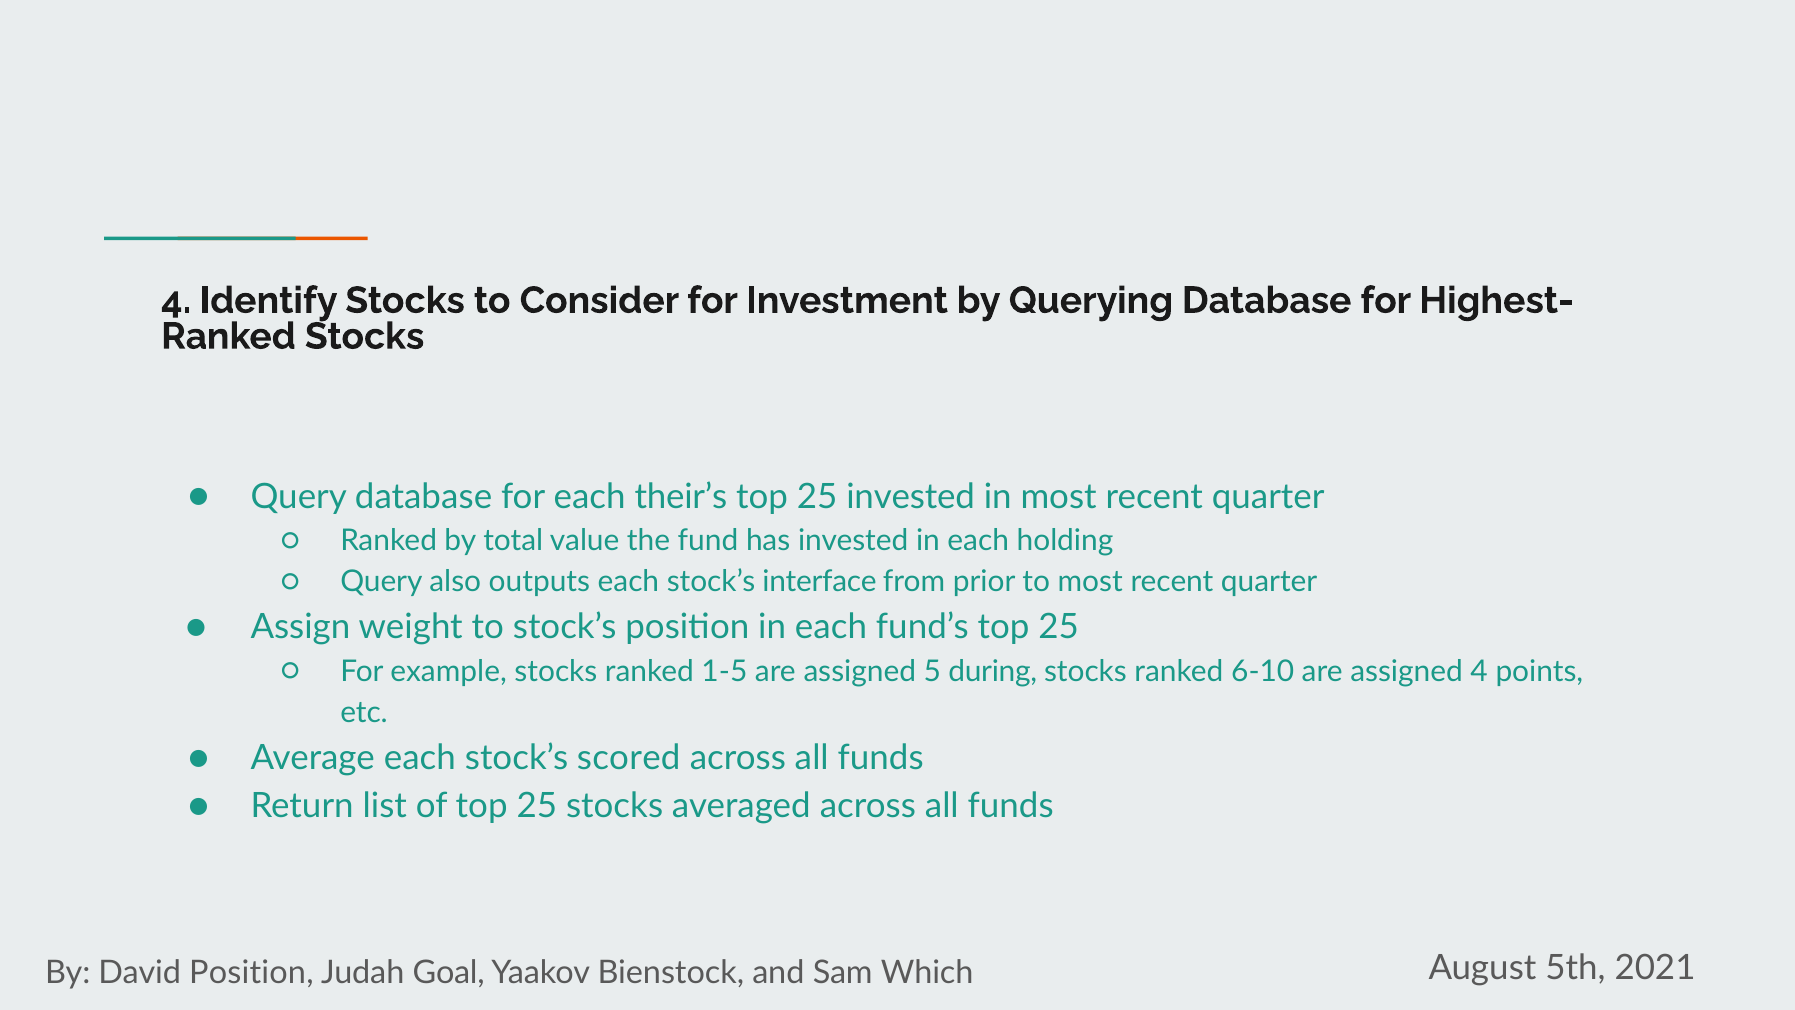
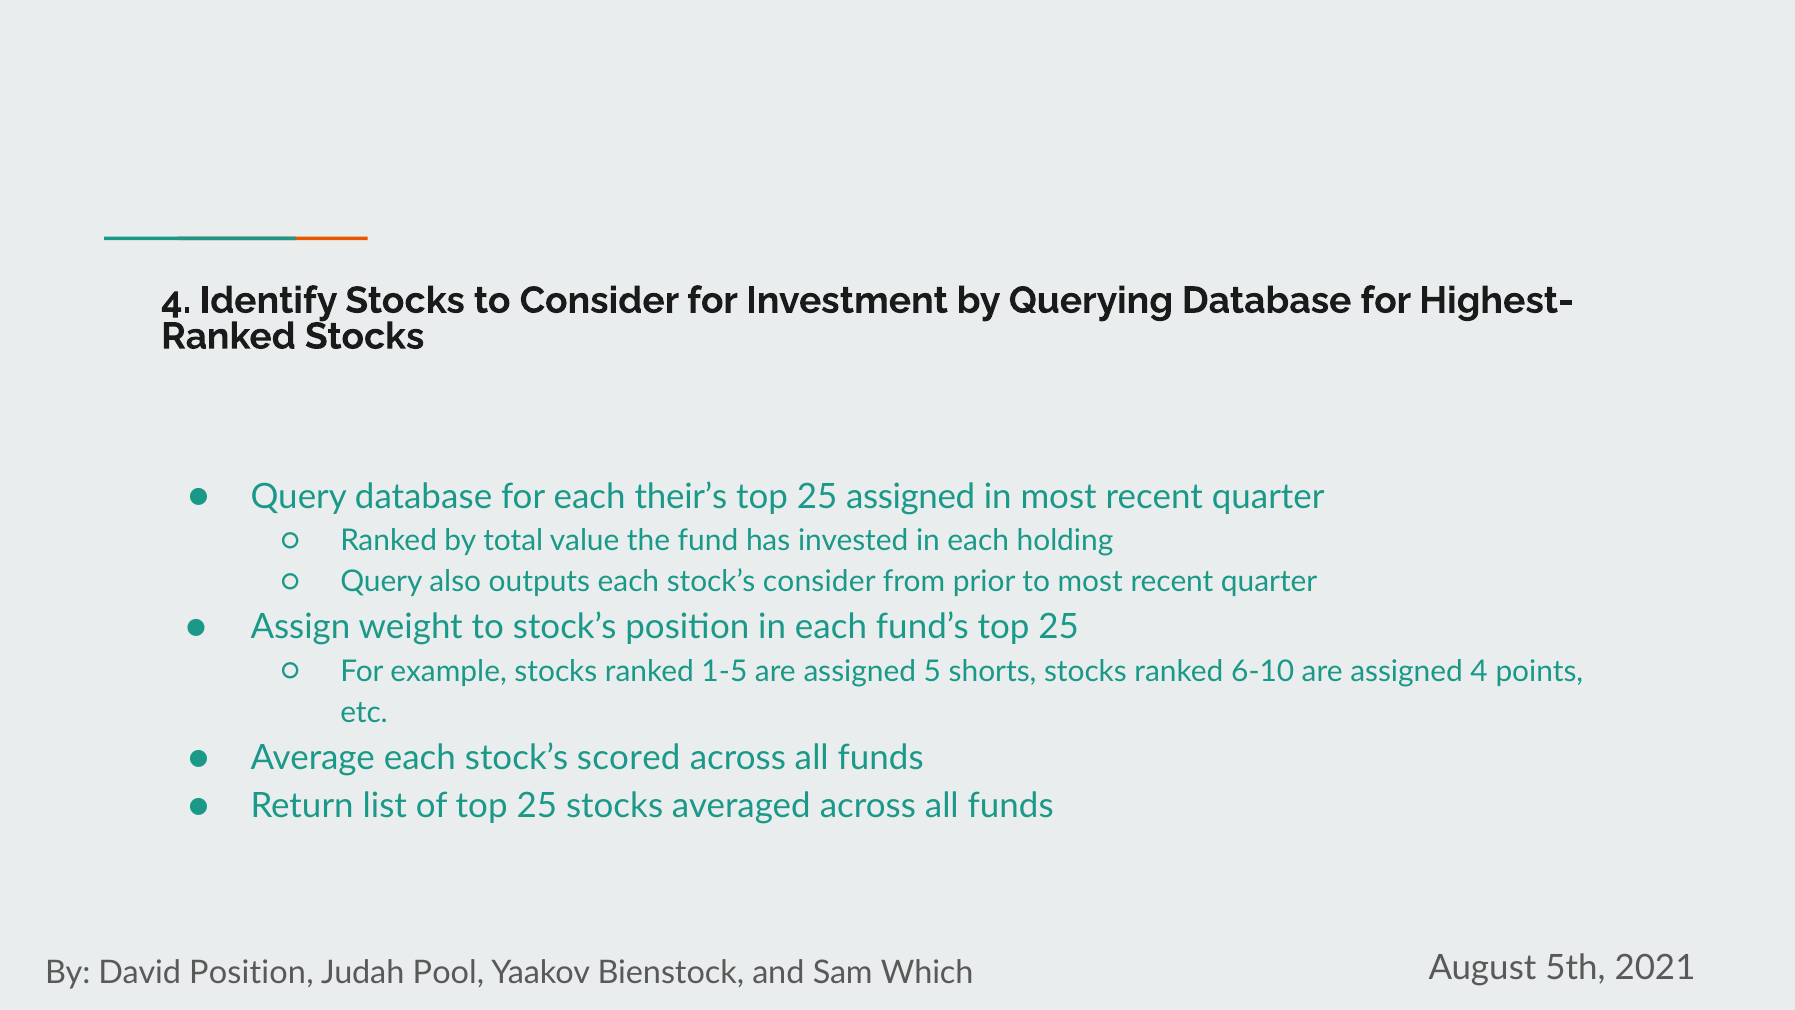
25 invested: invested -> assigned
stock’s interface: interface -> consider
during: during -> shorts
Goal: Goal -> Pool
